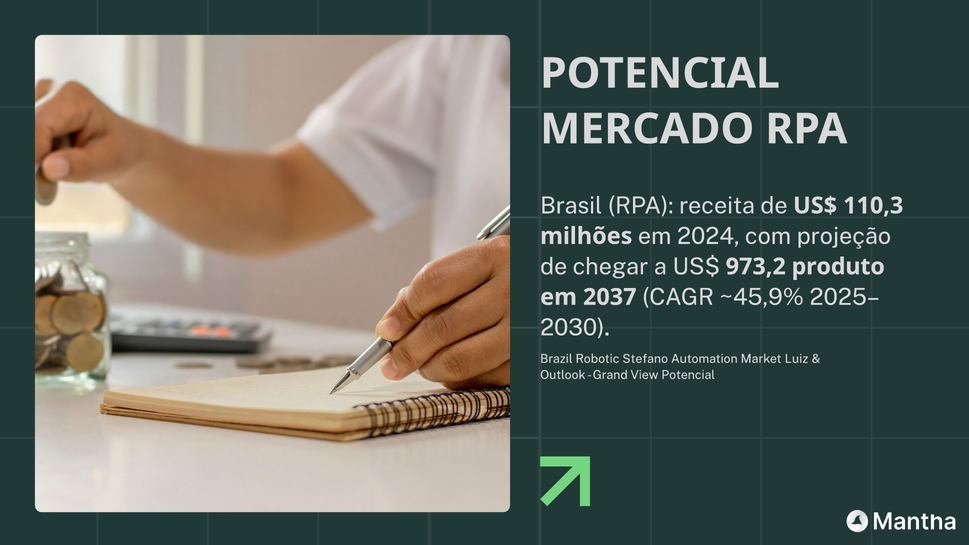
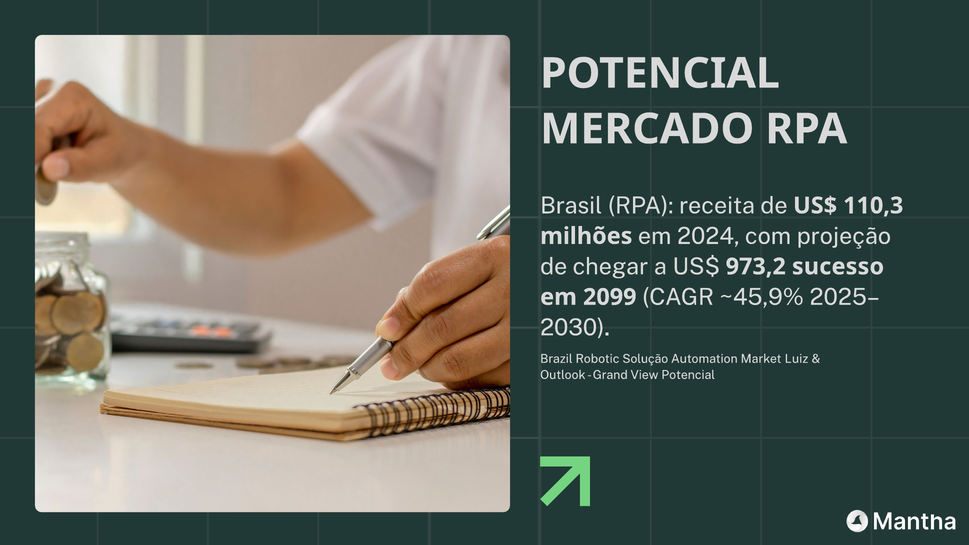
produto: produto -> sucesso
2037: 2037 -> 2099
Stefano: Stefano -> Solução
